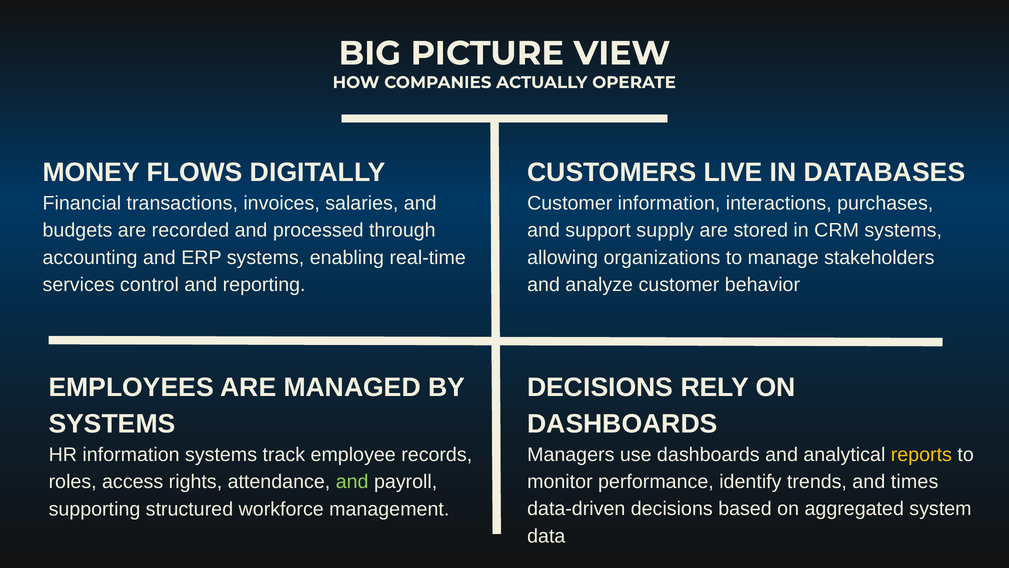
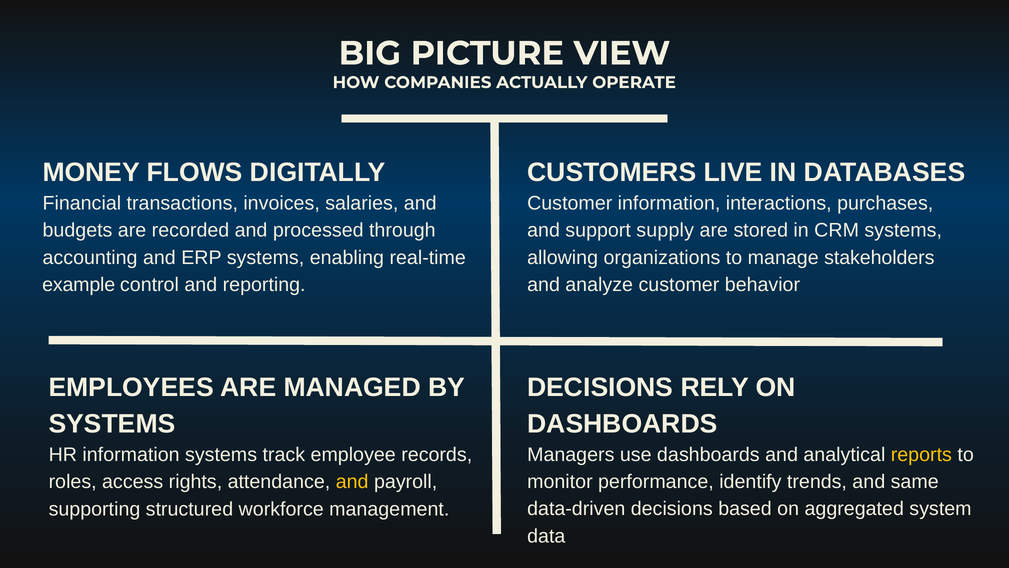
services: services -> example
and at (352, 482) colour: light green -> yellow
times: times -> same
